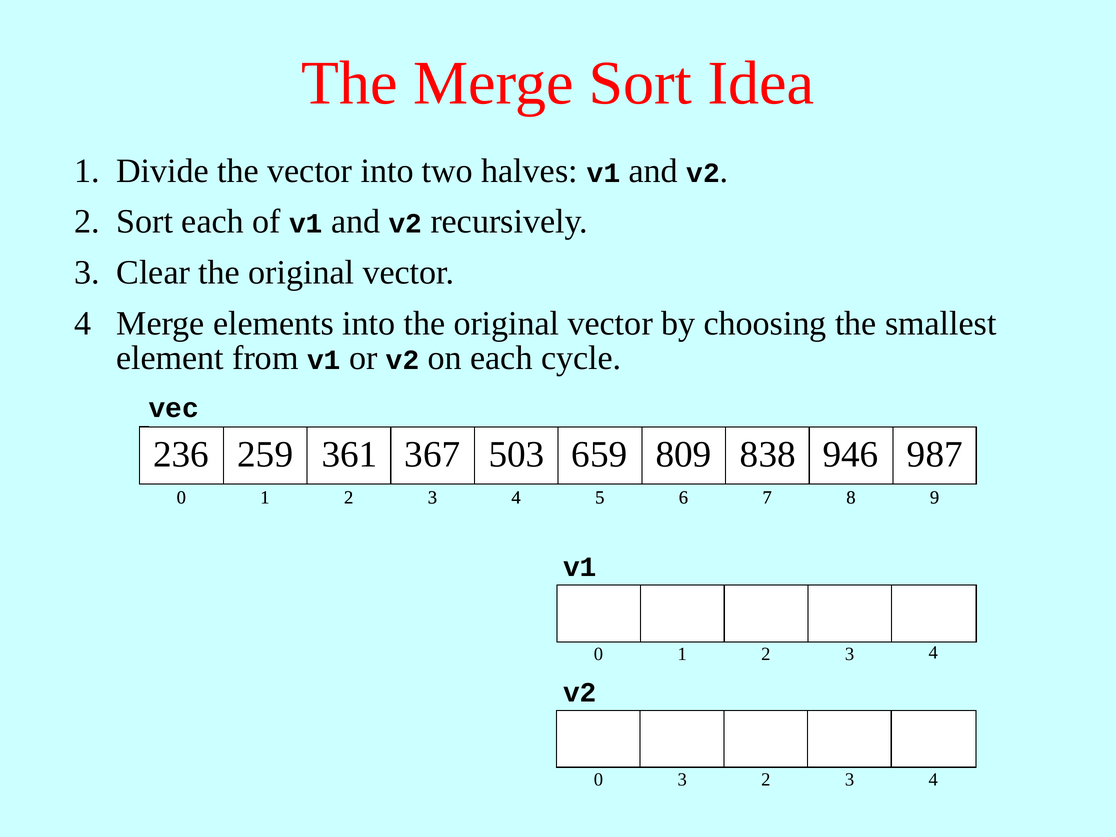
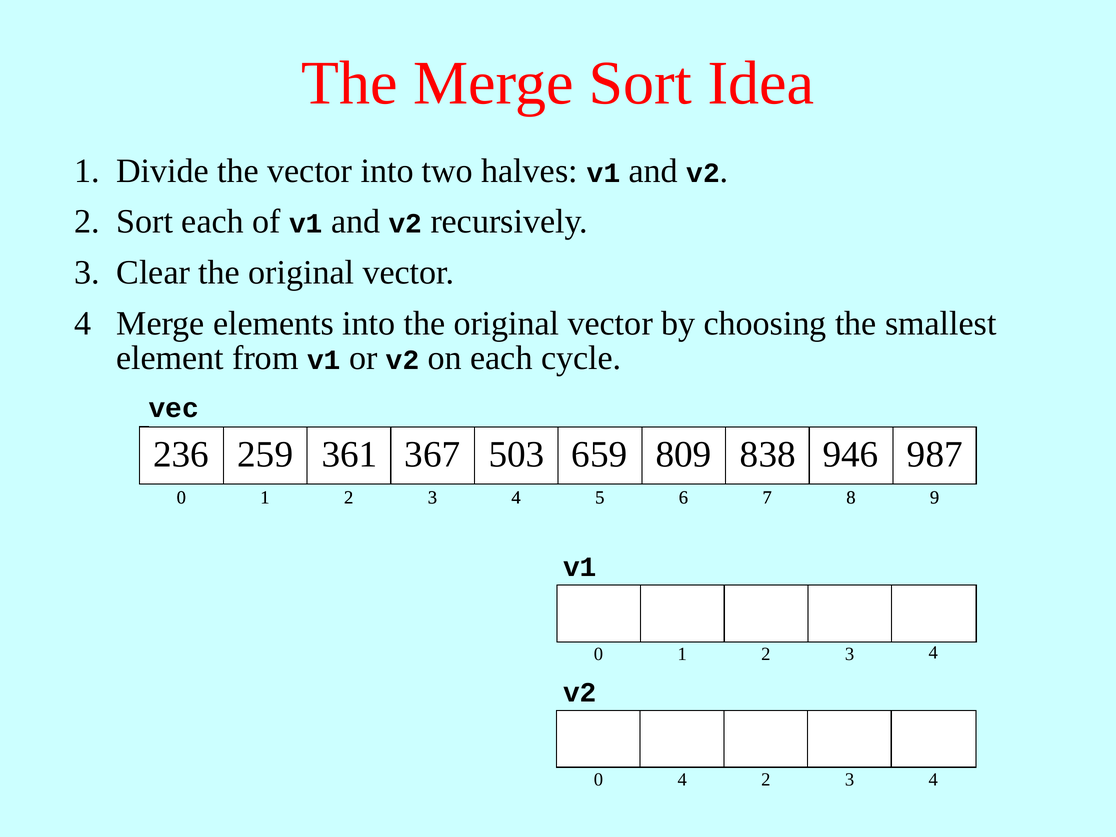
0 3: 3 -> 4
